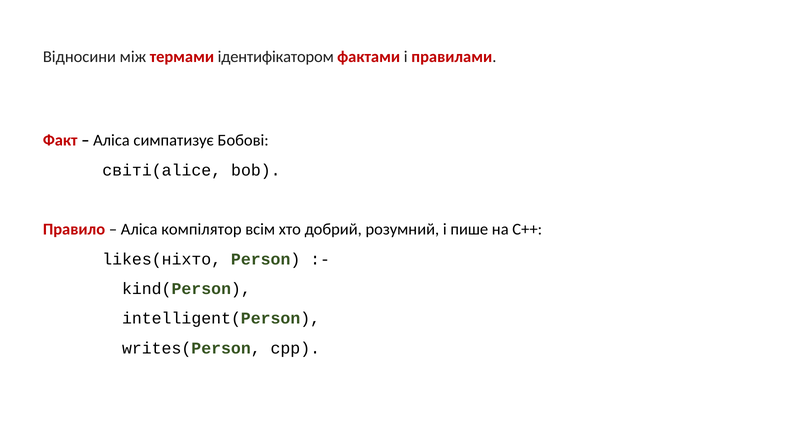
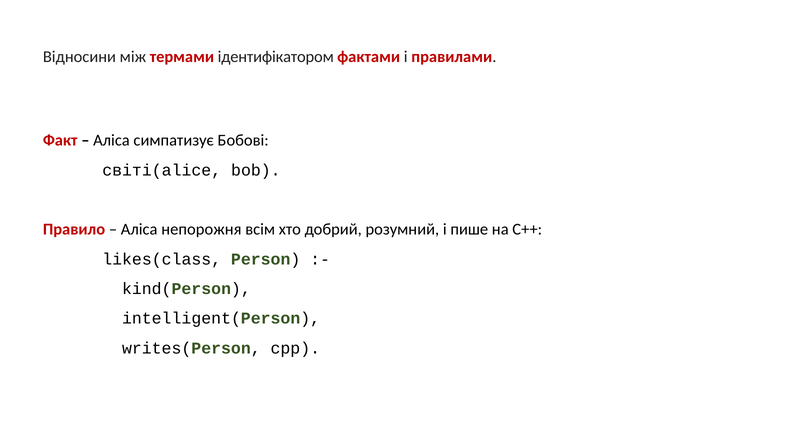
компілятор: компілятор -> непорожня
likes(ніхто: likes(ніхто -> likes(class
